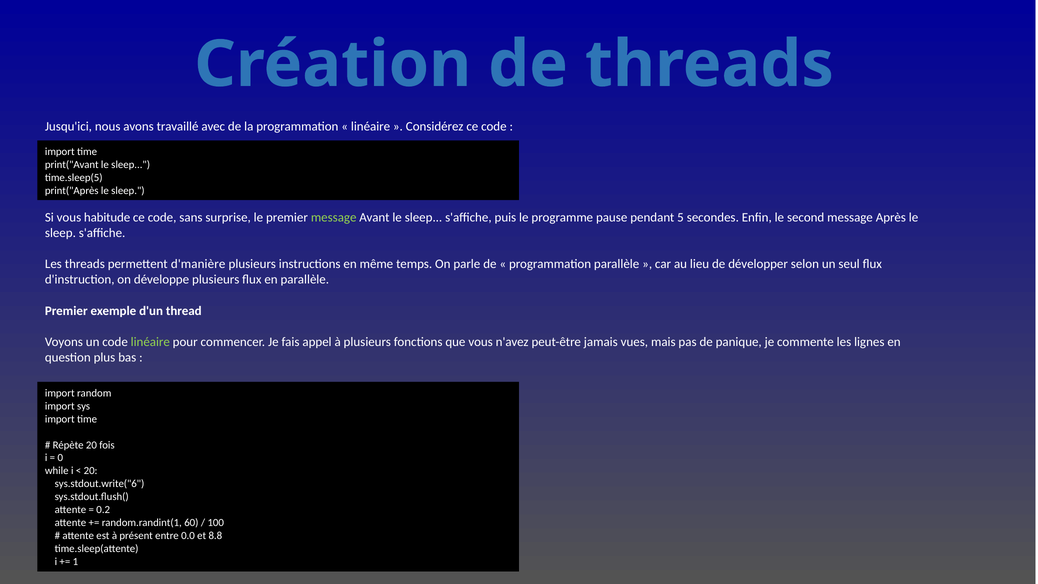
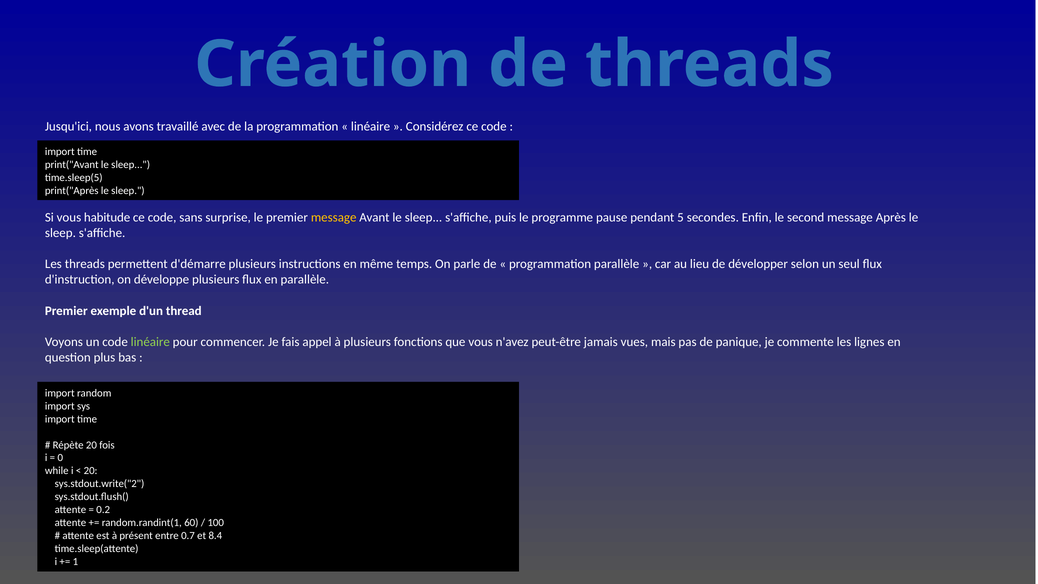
message at (334, 217) colour: light green -> yellow
d'manière: d'manière -> d'démarre
sys.stdout.write("6: sys.stdout.write("6 -> sys.stdout.write("2
0.0: 0.0 -> 0.7
8.8: 8.8 -> 8.4
